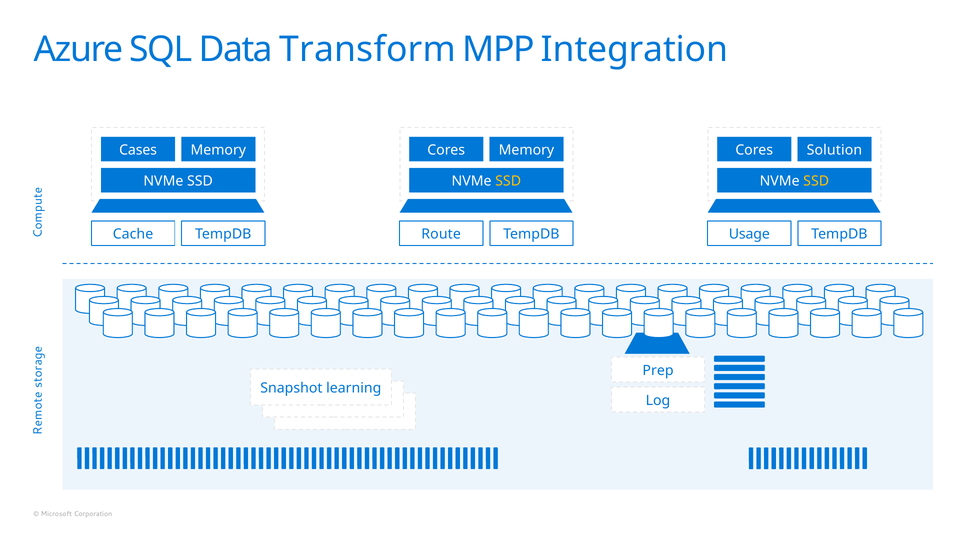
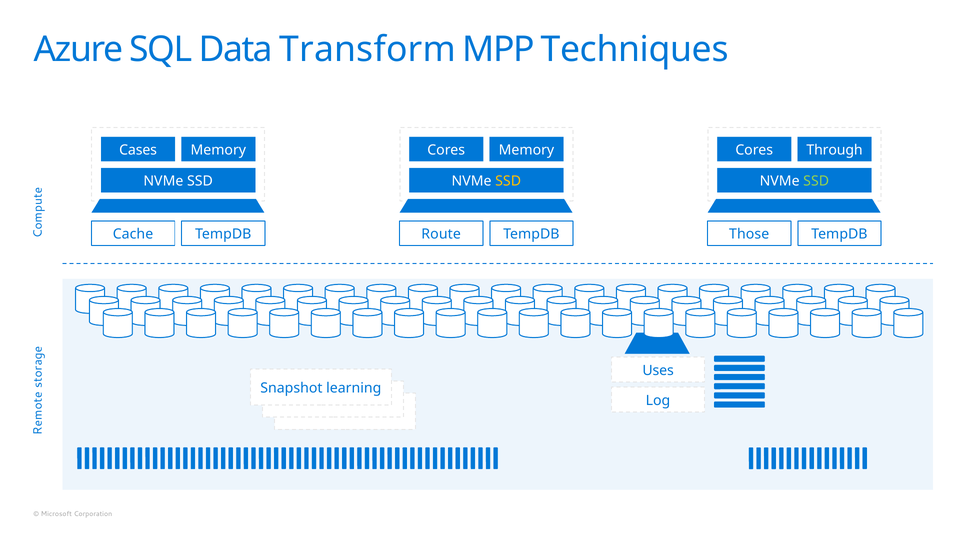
Integration: Integration -> Techniques
Solution: Solution -> Through
SSD at (816, 181) colour: yellow -> light green
Usage: Usage -> Those
Prep: Prep -> Uses
